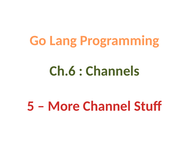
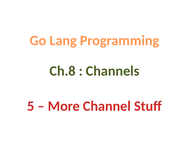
Ch.6: Ch.6 -> Ch.8
